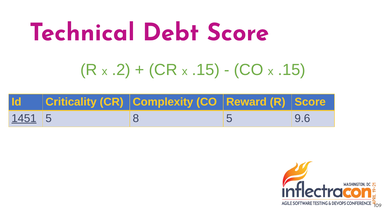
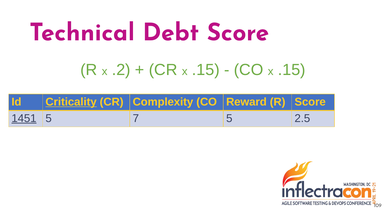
Criticality underline: none -> present
8: 8 -> 7
9.6: 9.6 -> 2.5
